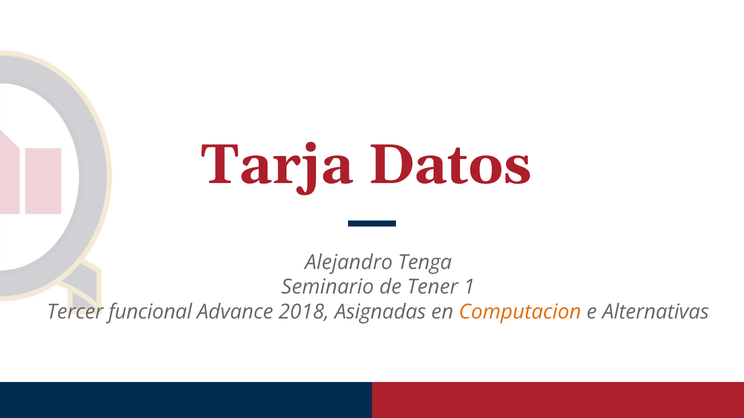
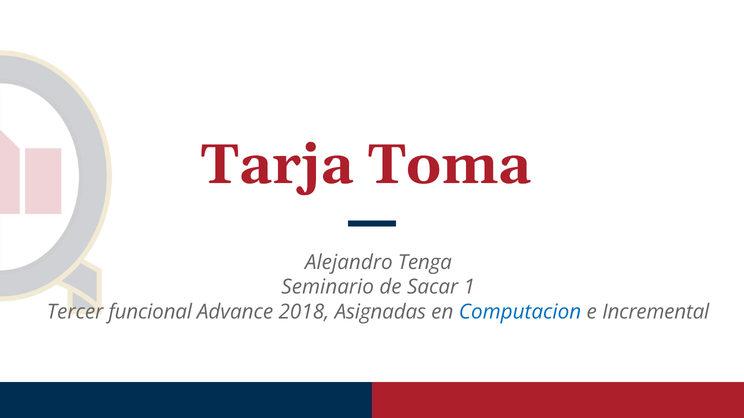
Datos: Datos -> Toma
Tener: Tener -> Sacar
Computacion colour: orange -> blue
Alternativas: Alternativas -> Incremental
